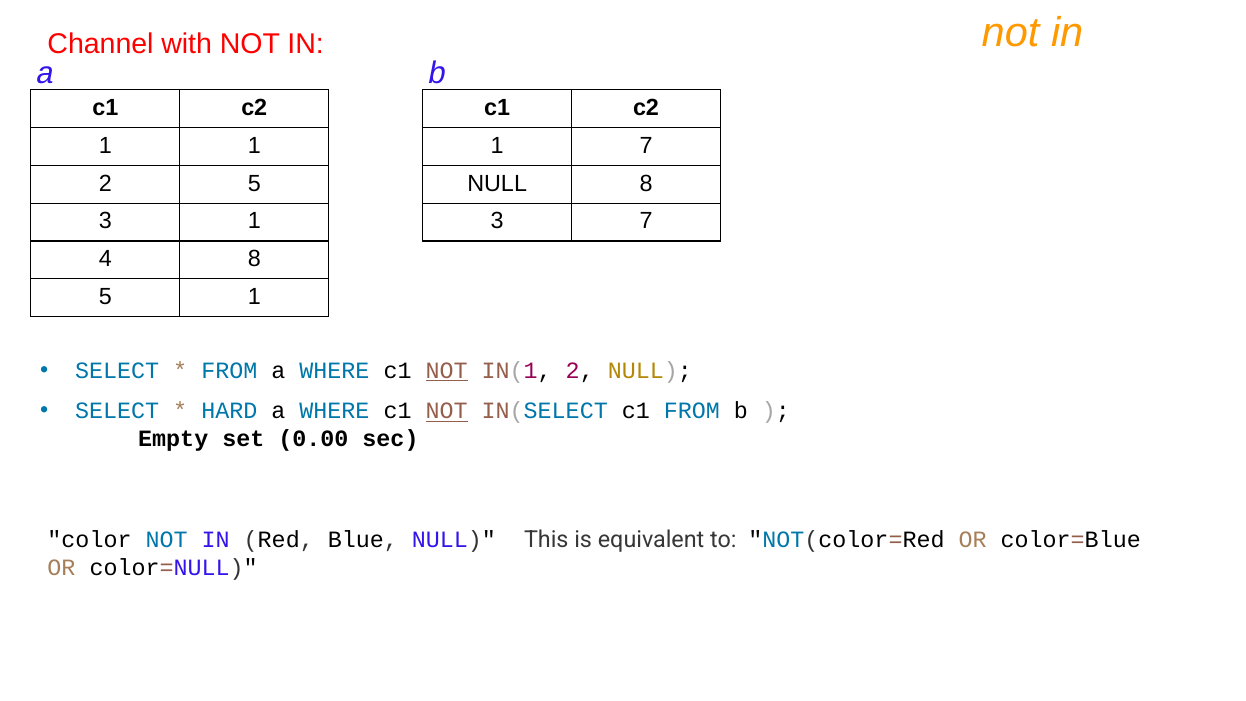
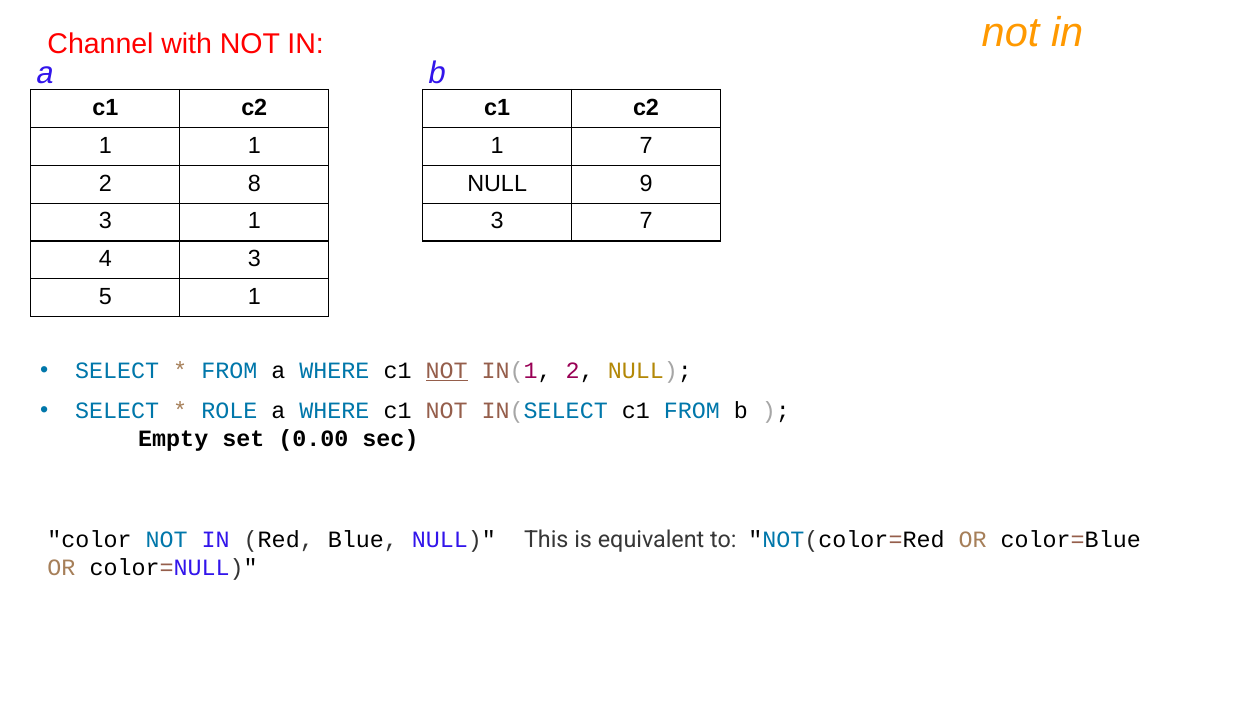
2 5: 5 -> 8
NULL 8: 8 -> 9
4 8: 8 -> 3
HARD: HARD -> ROLE
NOT at (447, 411) underline: present -> none
